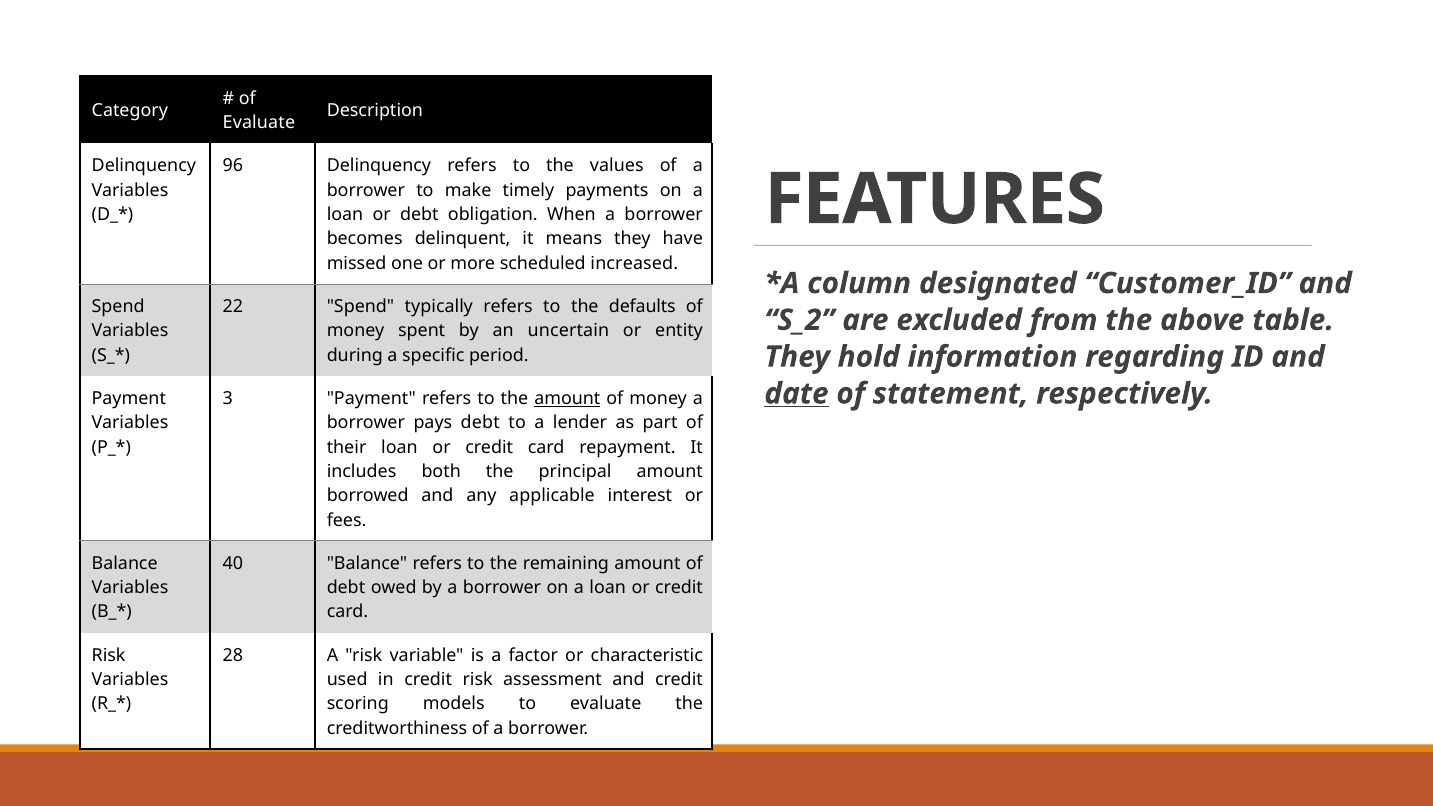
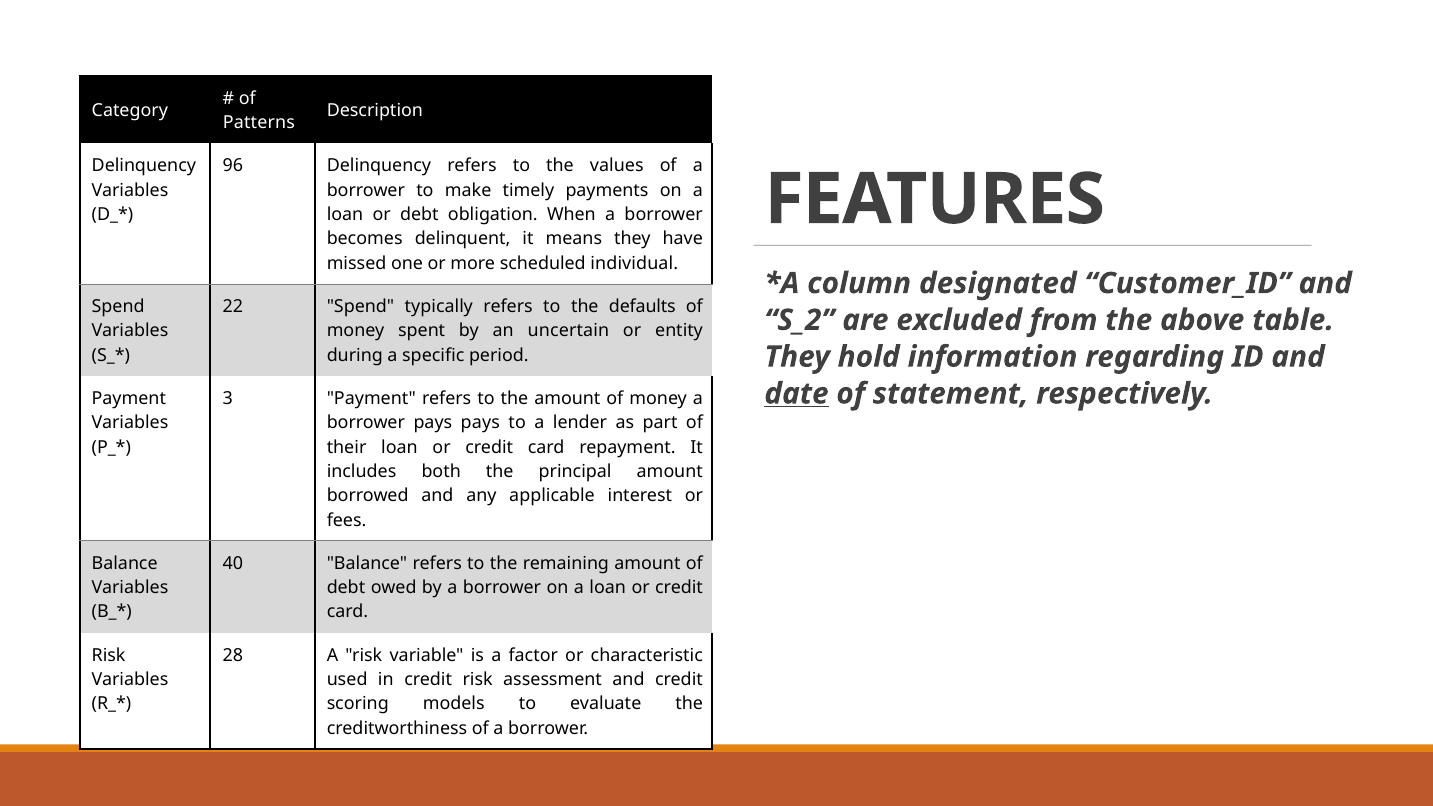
Evaluate at (259, 123): Evaluate -> Patterns
increased: increased -> individual
amount at (567, 398) underline: present -> none
pays debt: debt -> pays
